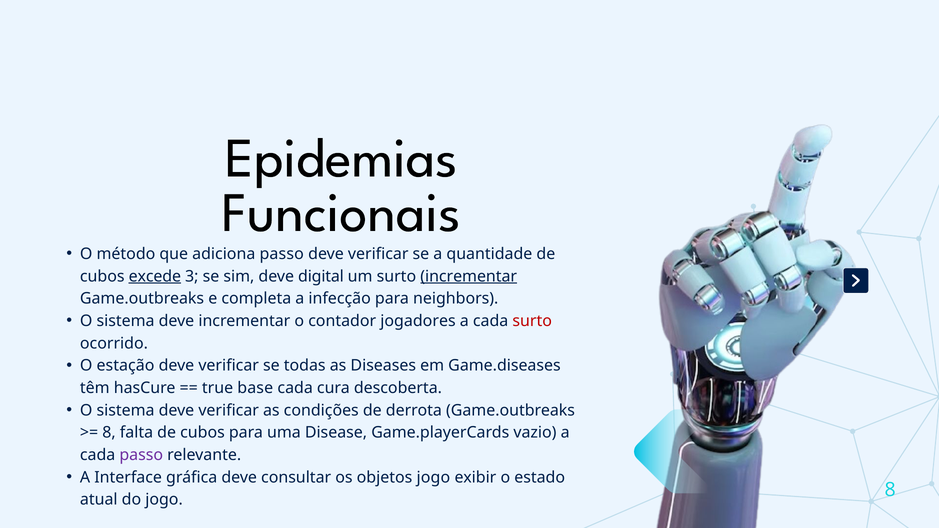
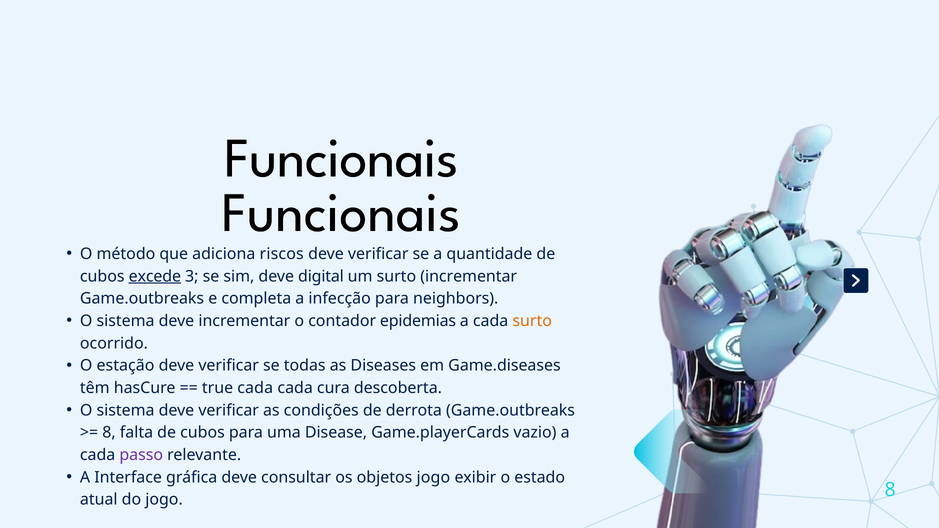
Epidemias at (341, 158): Epidemias -> Funcionais
adiciona passo: passo -> riscos
incrementar at (469, 276) underline: present -> none
jogadores: jogadores -> epidemias
surto at (532, 321) colour: red -> orange
true base: base -> cada
